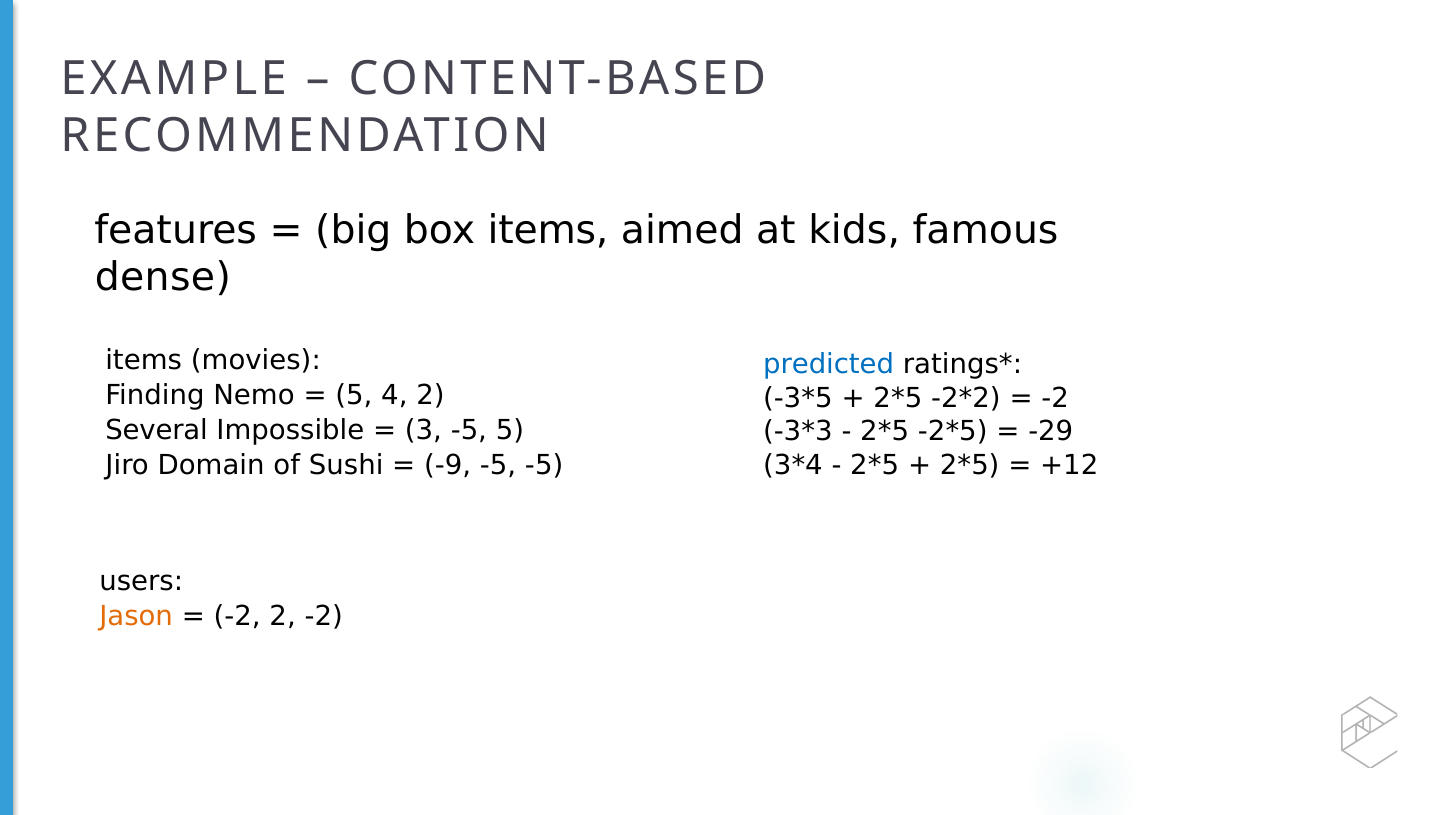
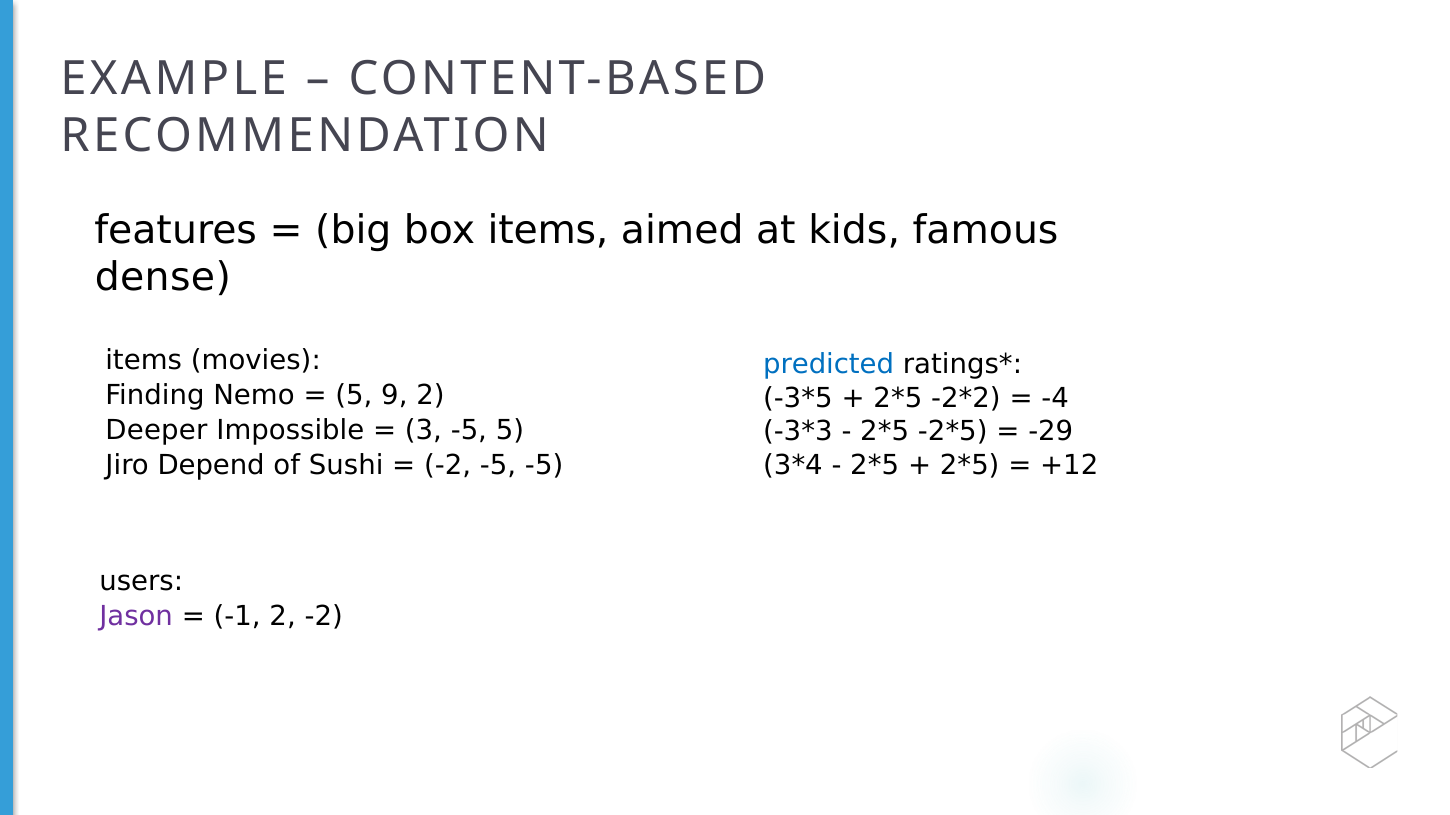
4: 4 -> 9
-2 at (1055, 398): -2 -> -4
Several: Several -> Deeper
Domain: Domain -> Depend
-9 at (448, 465): -9 -> -2
Jason colour: orange -> purple
-2 at (237, 616): -2 -> -1
